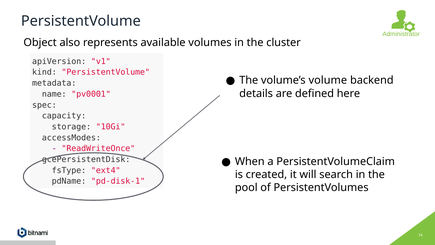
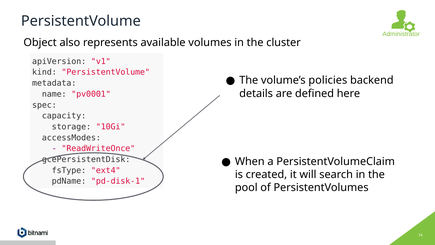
volume: volume -> policies
